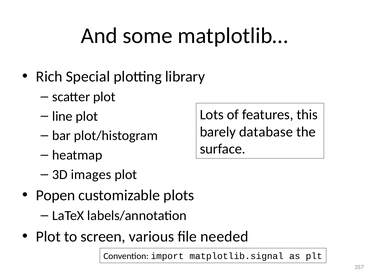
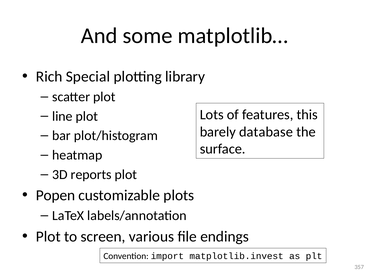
images: images -> reports
needed: needed -> endings
matplotlib.signal: matplotlib.signal -> matplotlib.invest
